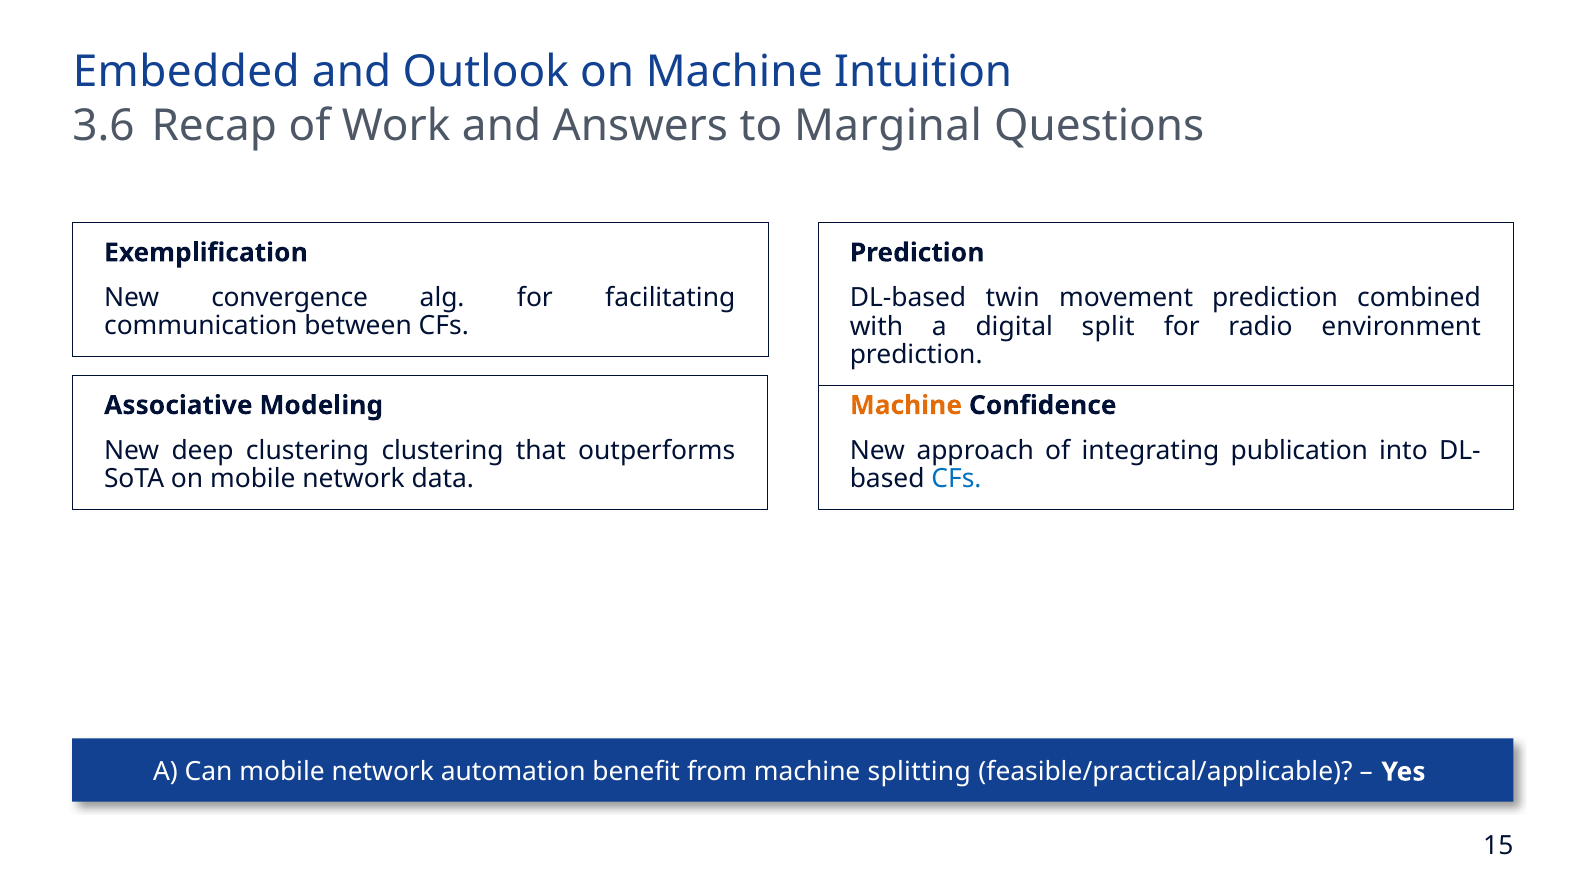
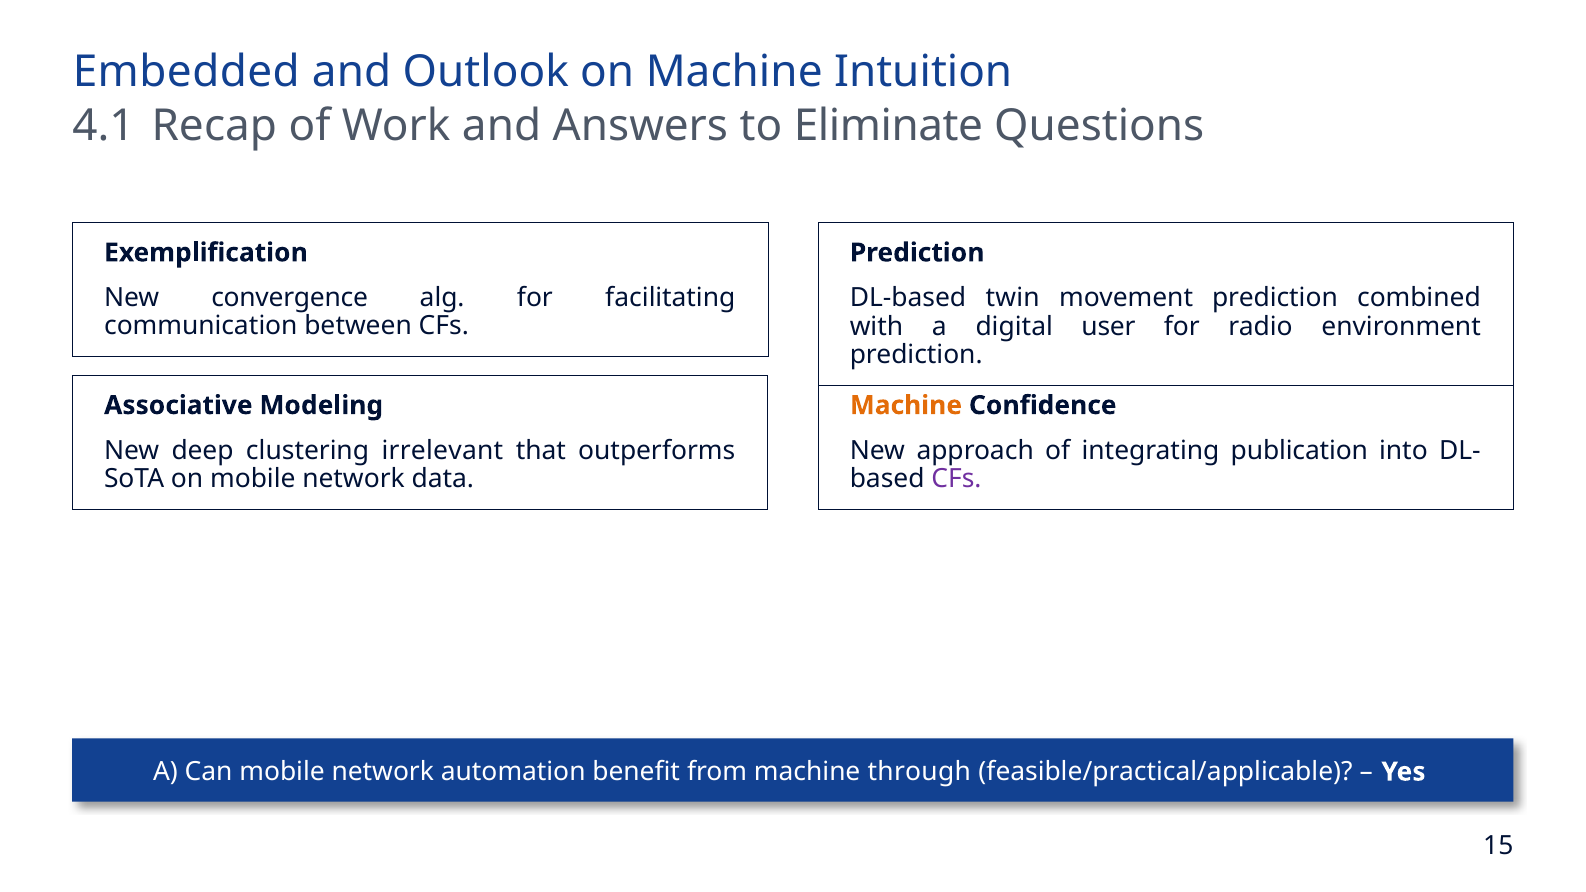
3.6: 3.6 -> 4.1
Marginal: Marginal -> Eliminate
split: split -> user
clustering clustering: clustering -> irrelevant
CFs at (957, 479) colour: blue -> purple
splitting: splitting -> through
